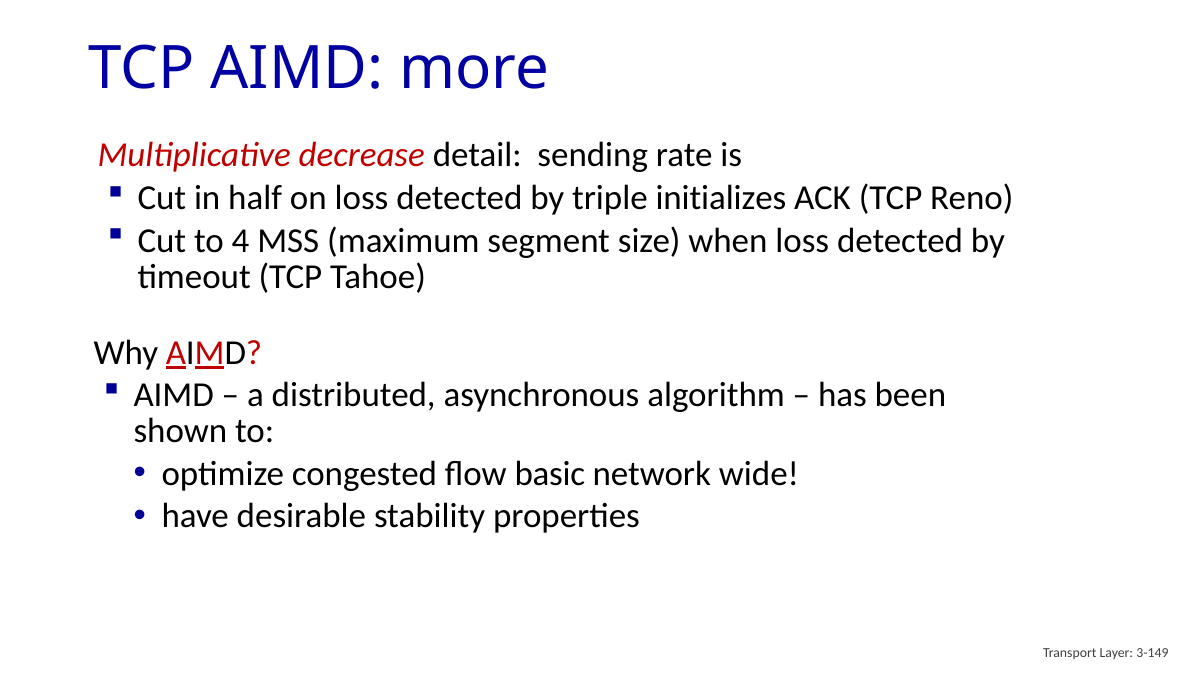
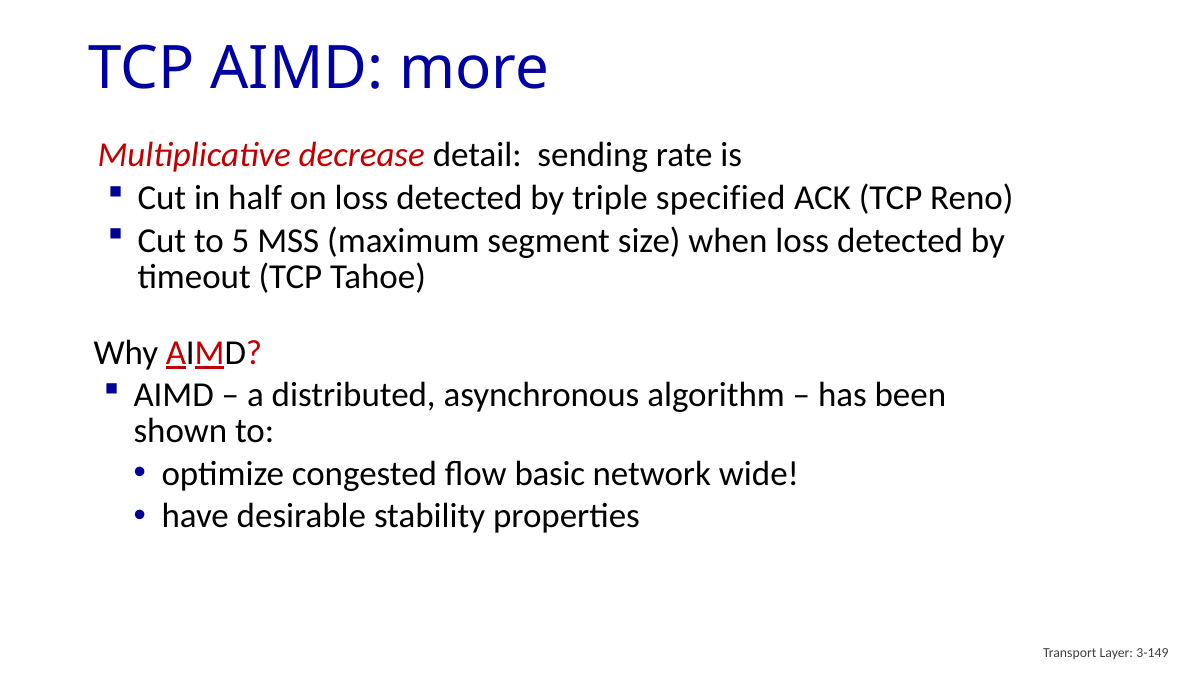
initializes: initializes -> specified
4: 4 -> 5
